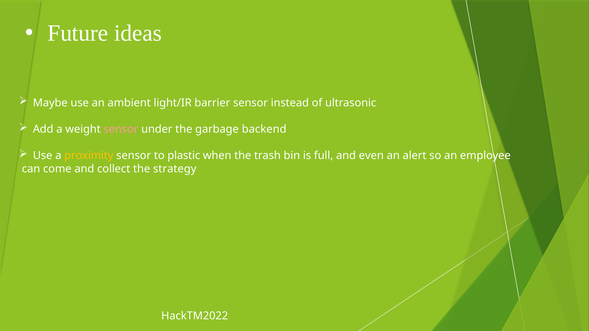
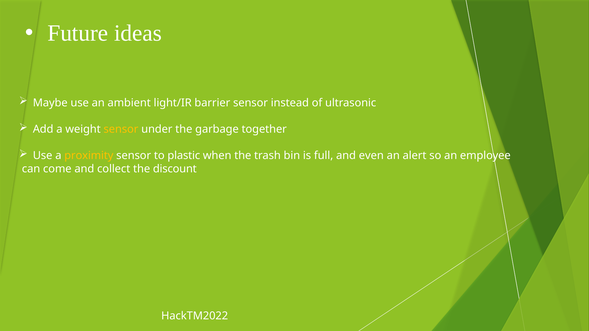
sensor at (121, 129) colour: pink -> yellow
backend: backend -> together
strategy: strategy -> discount
